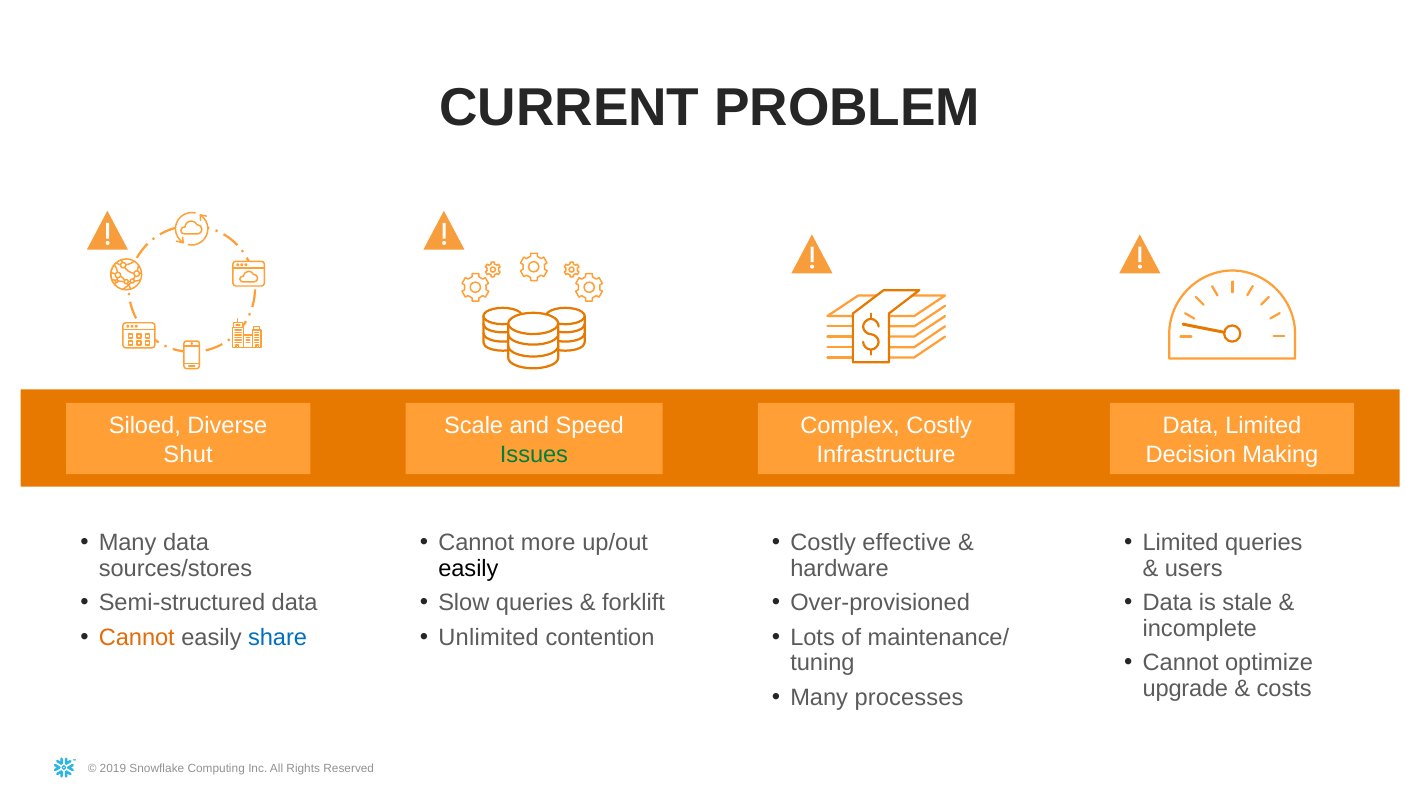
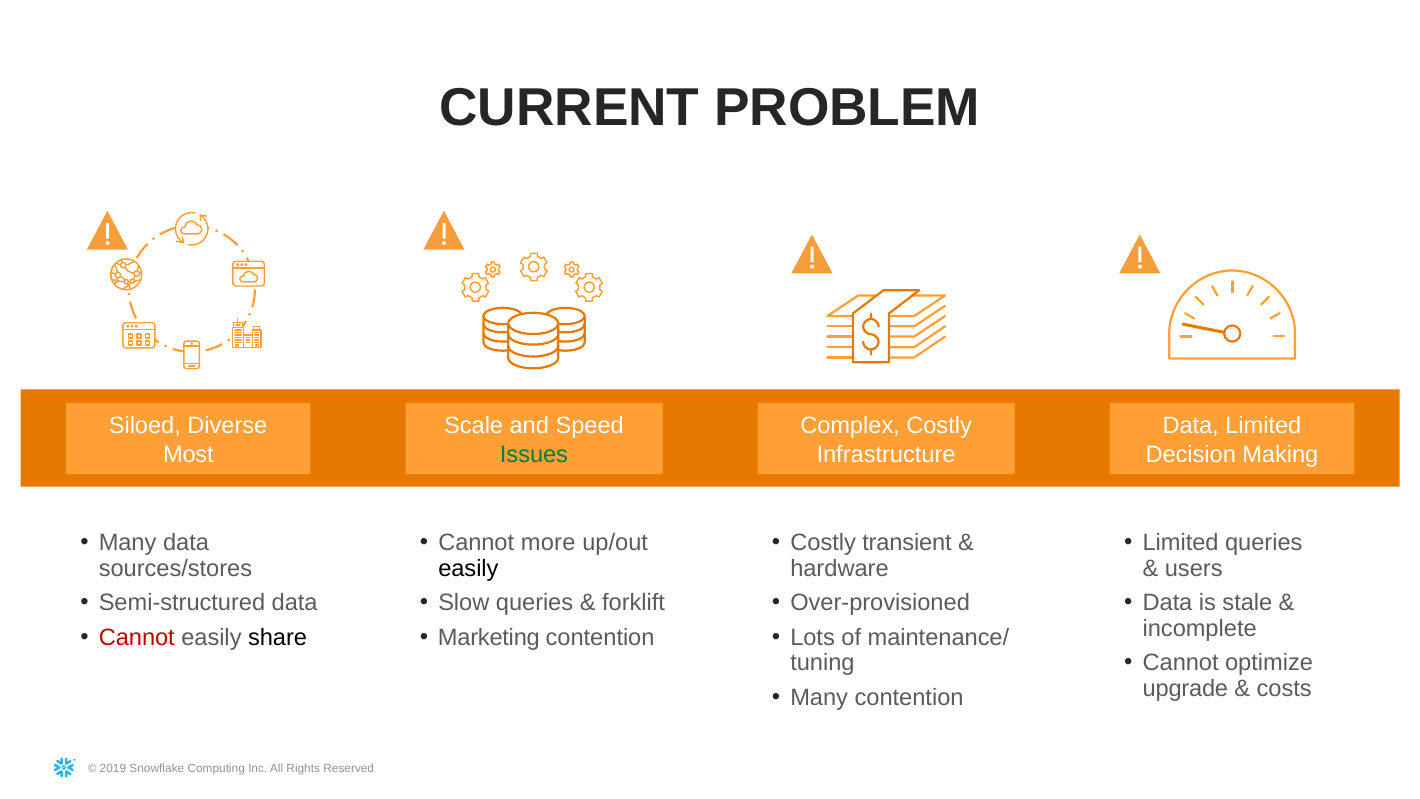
Shut: Shut -> Most
effective: effective -> transient
Cannot at (137, 637) colour: orange -> red
share colour: blue -> black
Unlimited: Unlimited -> Marketing
Many processes: processes -> contention
